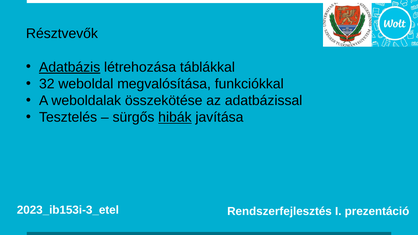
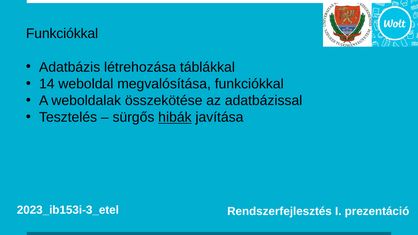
Résztvevők at (62, 34): Résztvevők -> Funkciókkal
Adatbázis underline: present -> none
32: 32 -> 14
